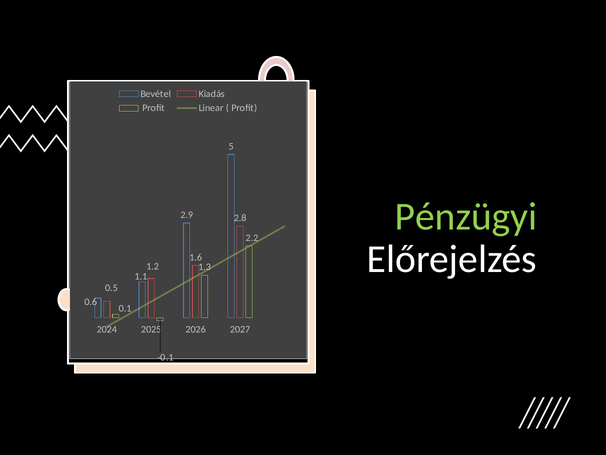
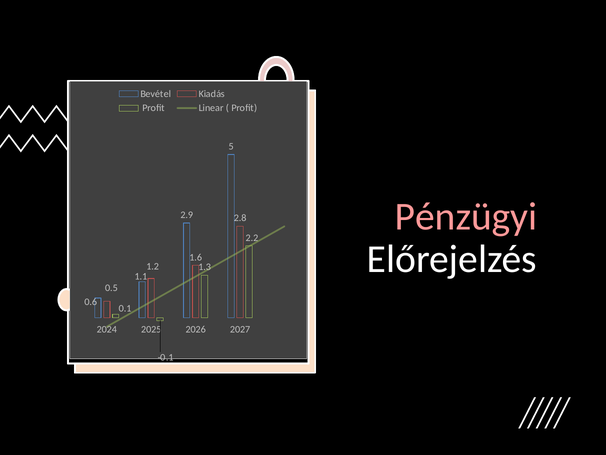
Pénzügyi colour: light green -> pink
